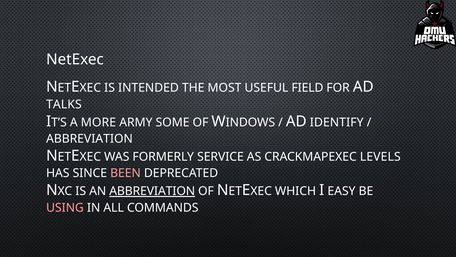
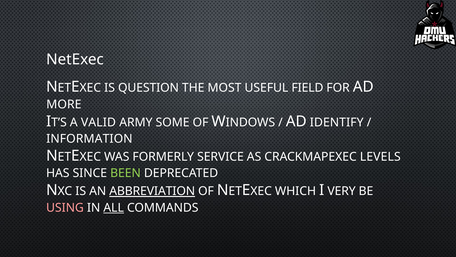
INTENDED: INTENDED -> QUESTION
TALKS: TALKS -> MORE
MORE: MORE -> VALID
ABBREVIATION at (89, 139): ABBREVIATION -> INFORMATION
BEEN colour: pink -> light green
EASY: EASY -> VERY
ALL underline: none -> present
